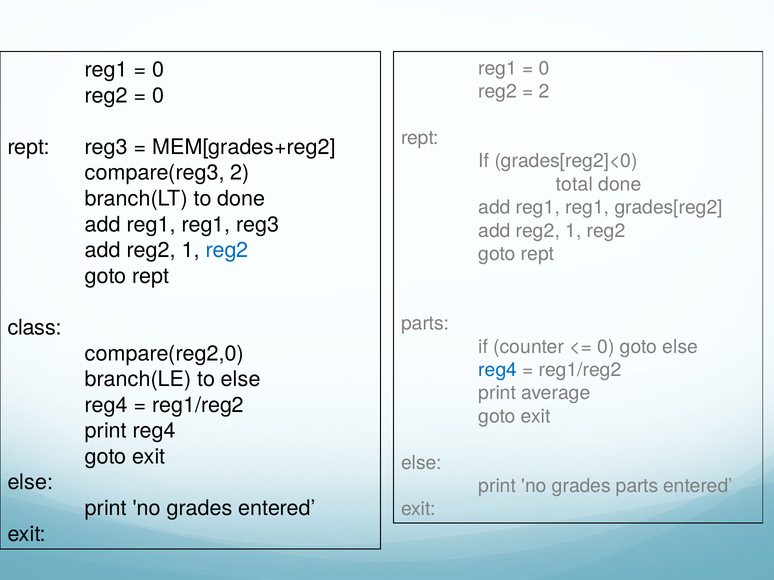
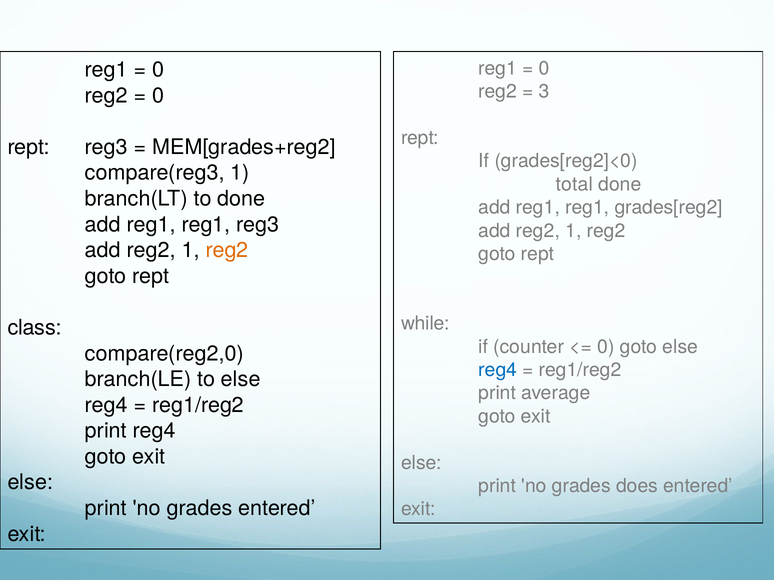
2 at (544, 92): 2 -> 3
compare(reg3 2: 2 -> 1
reg2 at (227, 250) colour: blue -> orange
parts at (425, 324): parts -> while
grades parts: parts -> does
